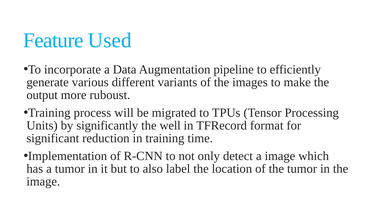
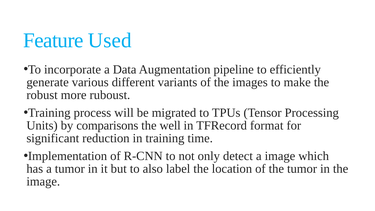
output: output -> robust
significantly: significantly -> comparisons
